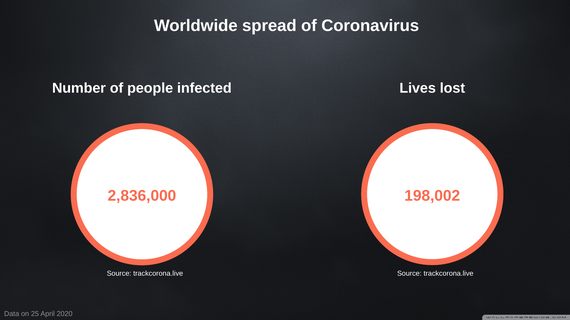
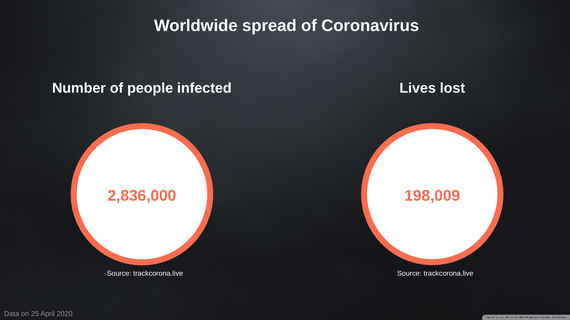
198,002: 198,002 -> 198,009
